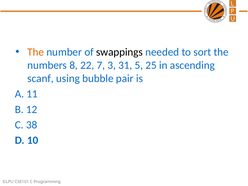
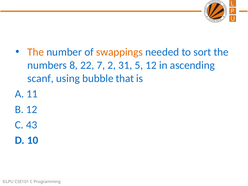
swappings colour: black -> orange
3: 3 -> 2
5 25: 25 -> 12
pair: pair -> that
38: 38 -> 43
